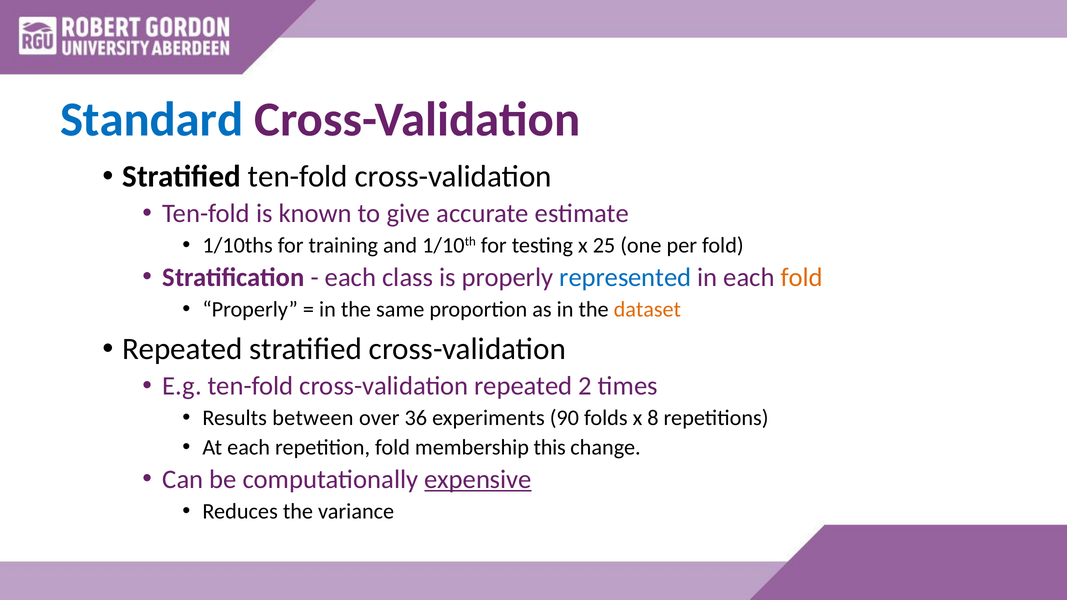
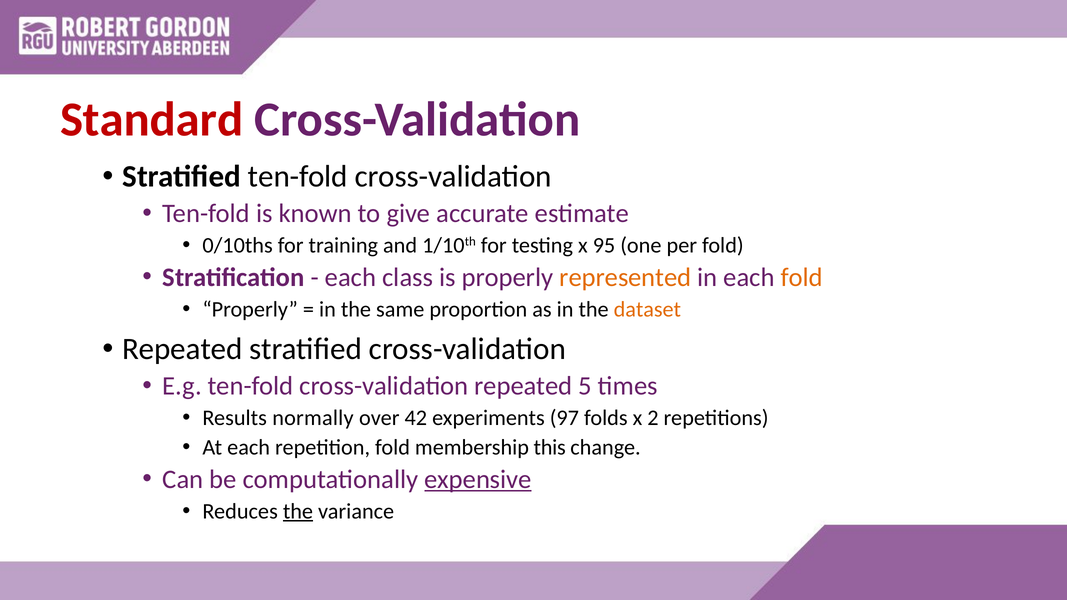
Standard colour: blue -> red
1/10ths: 1/10ths -> 0/10ths
25: 25 -> 95
represented colour: blue -> orange
2: 2 -> 5
between: between -> normally
36: 36 -> 42
90: 90 -> 97
8: 8 -> 2
the at (298, 511) underline: none -> present
